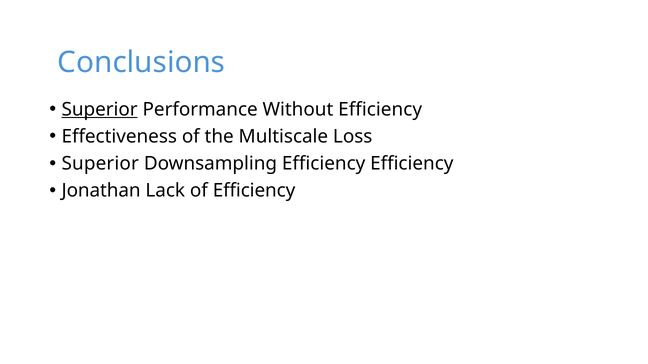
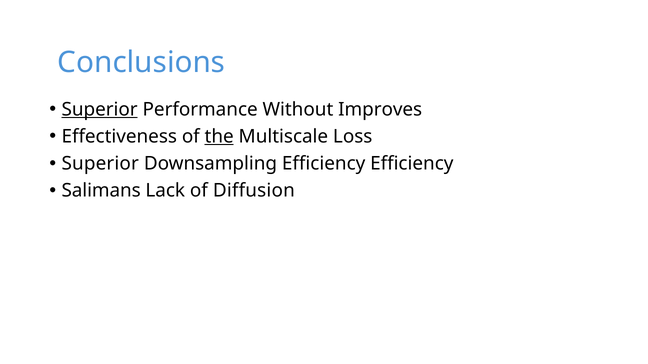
Without Efficiency: Efficiency -> Improves
the underline: none -> present
Jonathan: Jonathan -> Salimans
of Efficiency: Efficiency -> Diffusion
